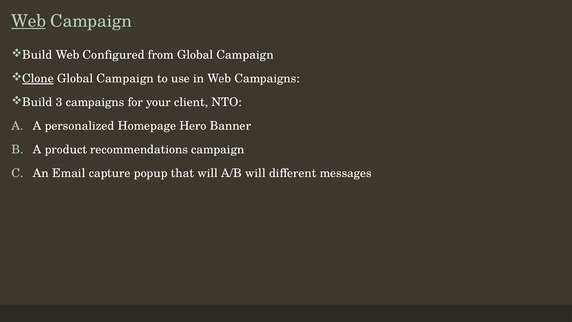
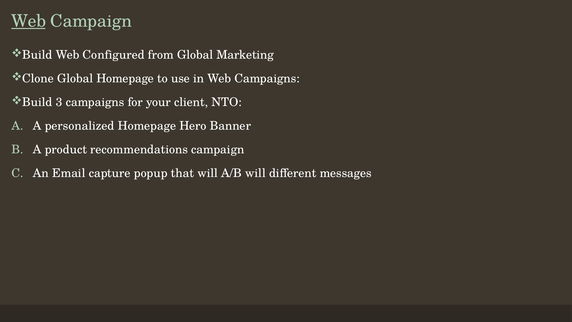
from Global Campaign: Campaign -> Marketing
Clone underline: present -> none
Campaign at (125, 79): Campaign -> Homepage
